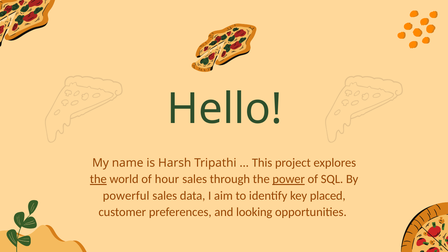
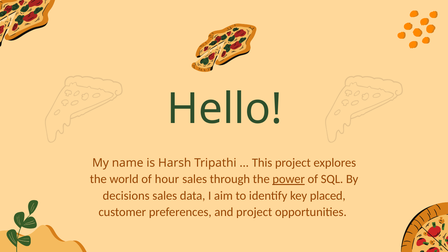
the at (98, 179) underline: present -> none
powerful: powerful -> decisions
and looking: looking -> project
